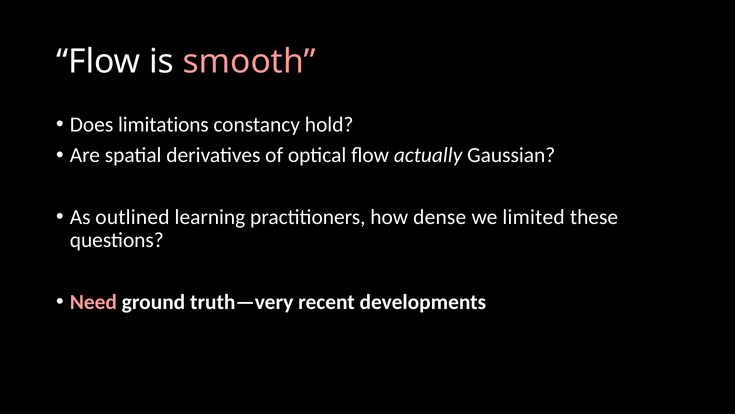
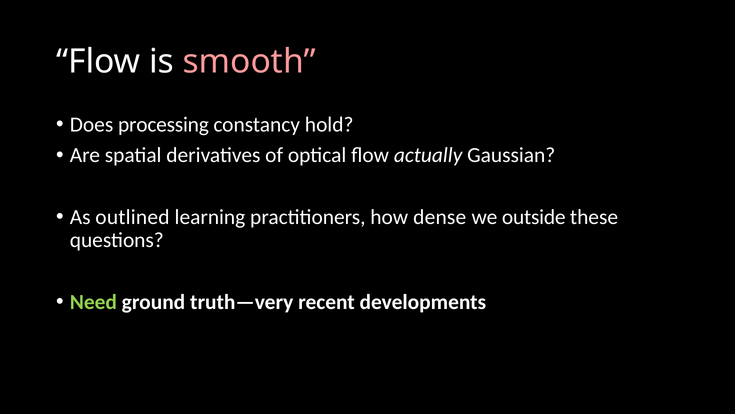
limitations: limitations -> processing
limited: limited -> outside
Need colour: pink -> light green
